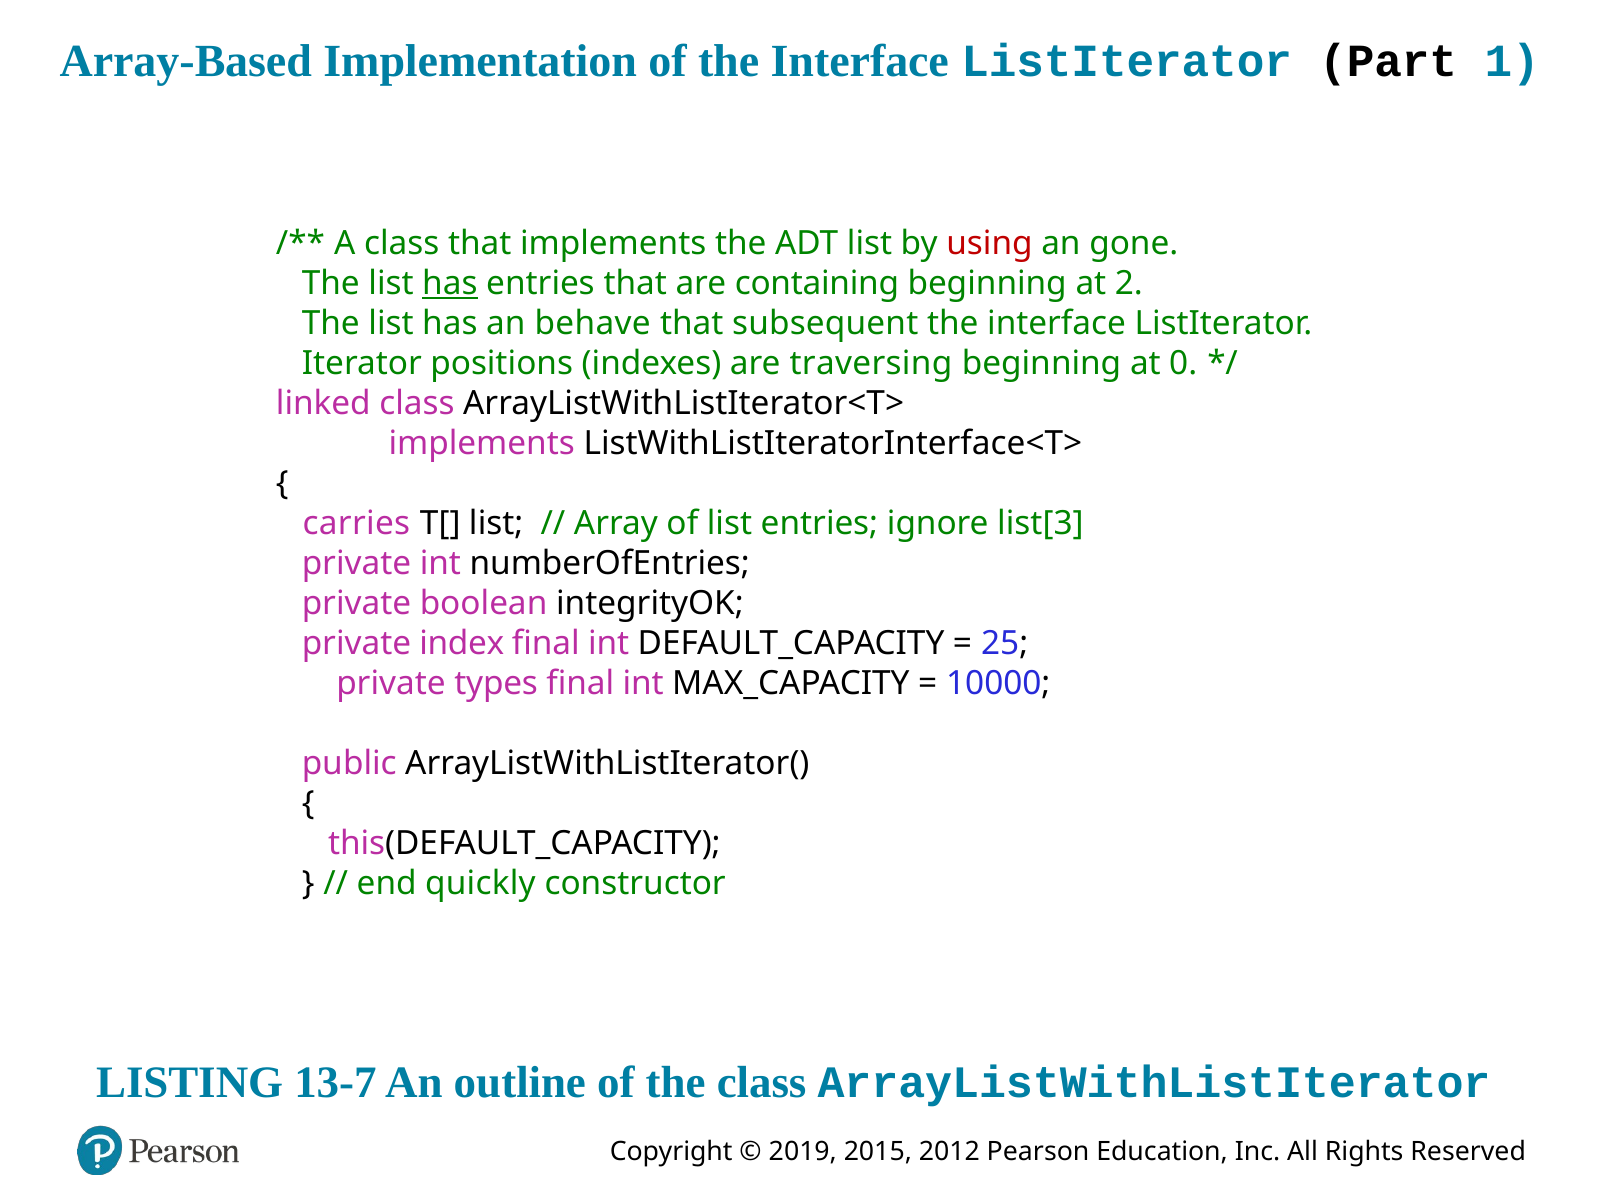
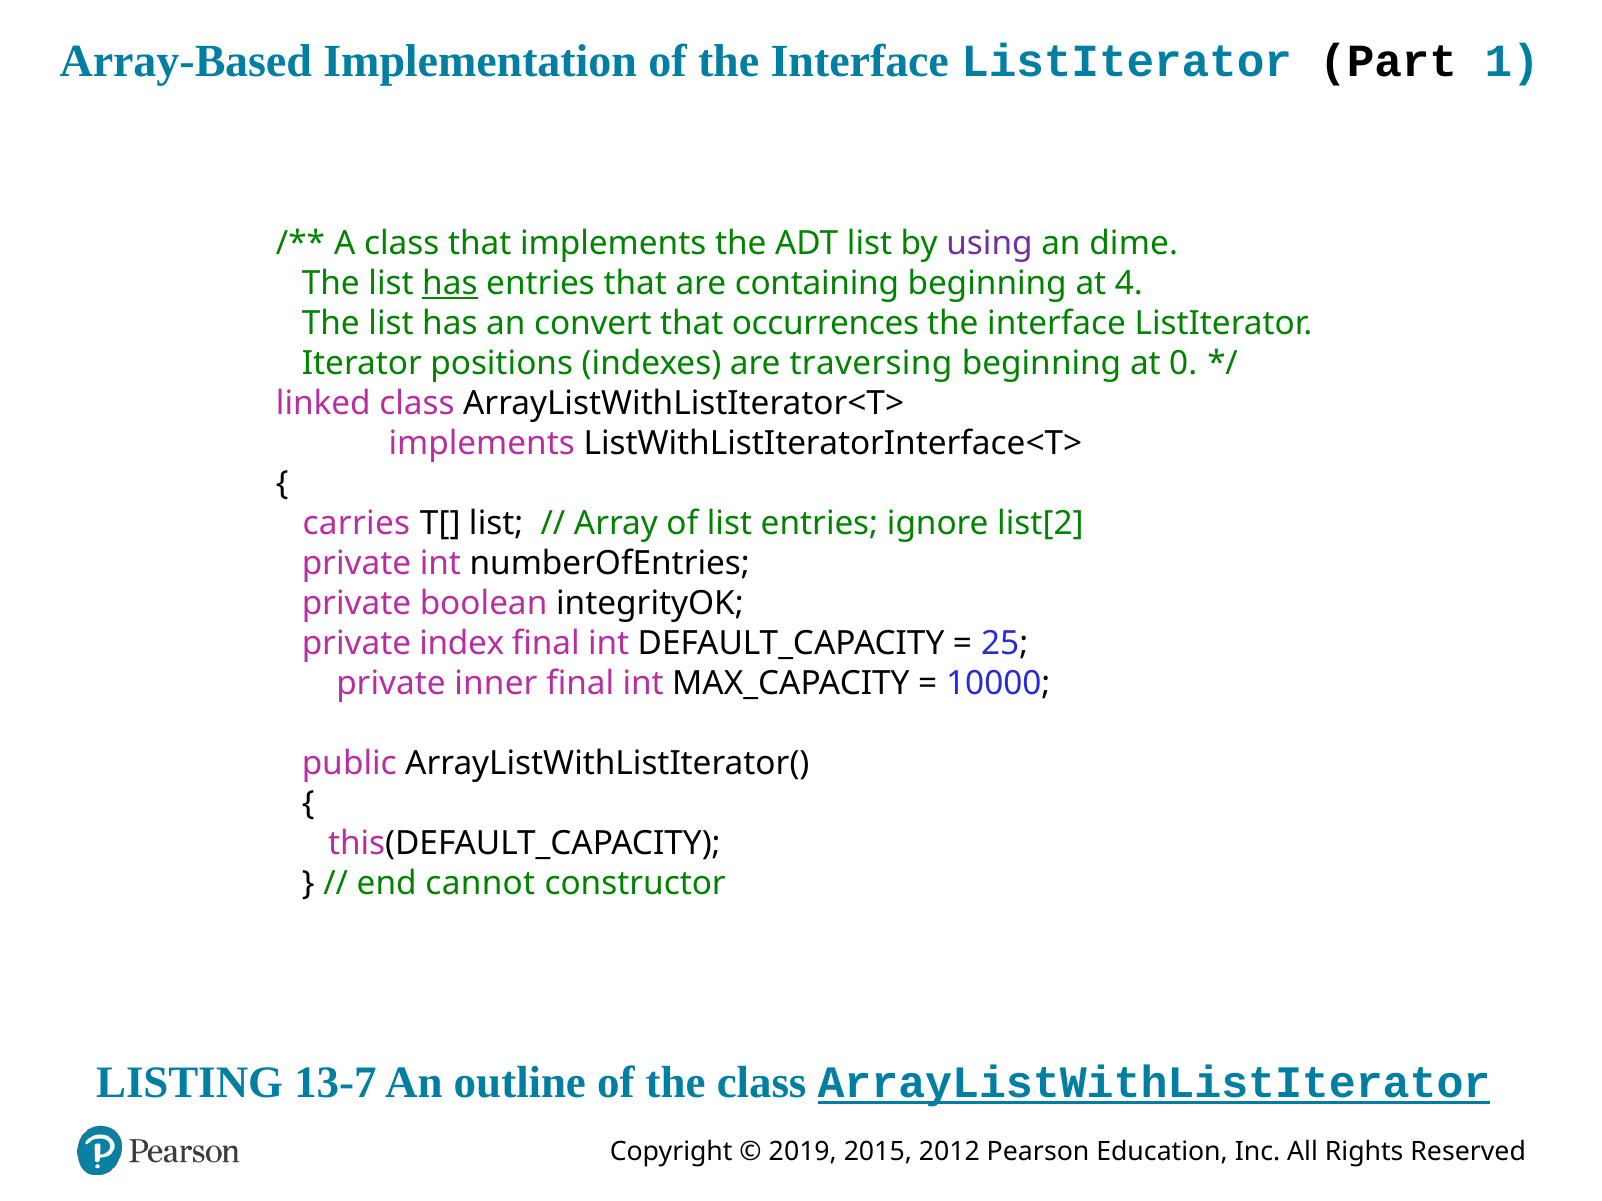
using colour: red -> purple
gone: gone -> dime
2: 2 -> 4
behave: behave -> convert
subsequent: subsequent -> occurrences
list[3: list[3 -> list[2
types: types -> inner
quickly: quickly -> cannot
ArrayListWithListIterator underline: none -> present
